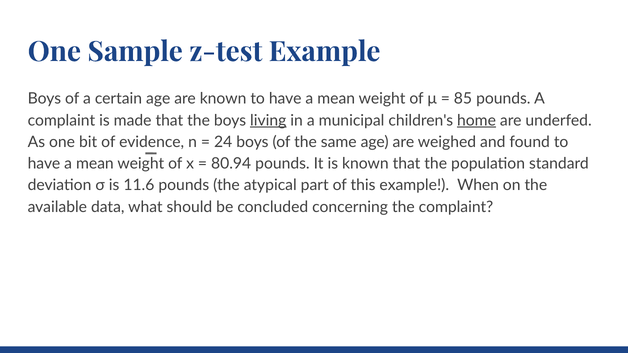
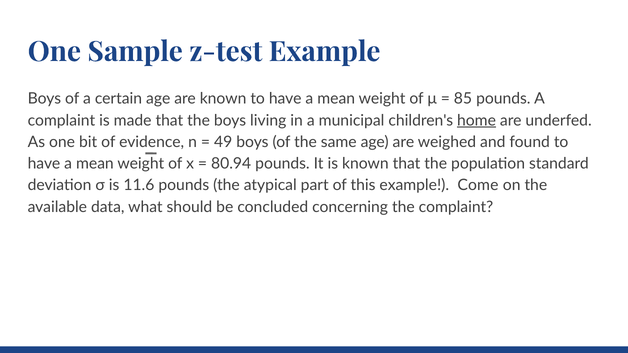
living underline: present -> none
24: 24 -> 49
When: When -> Come
